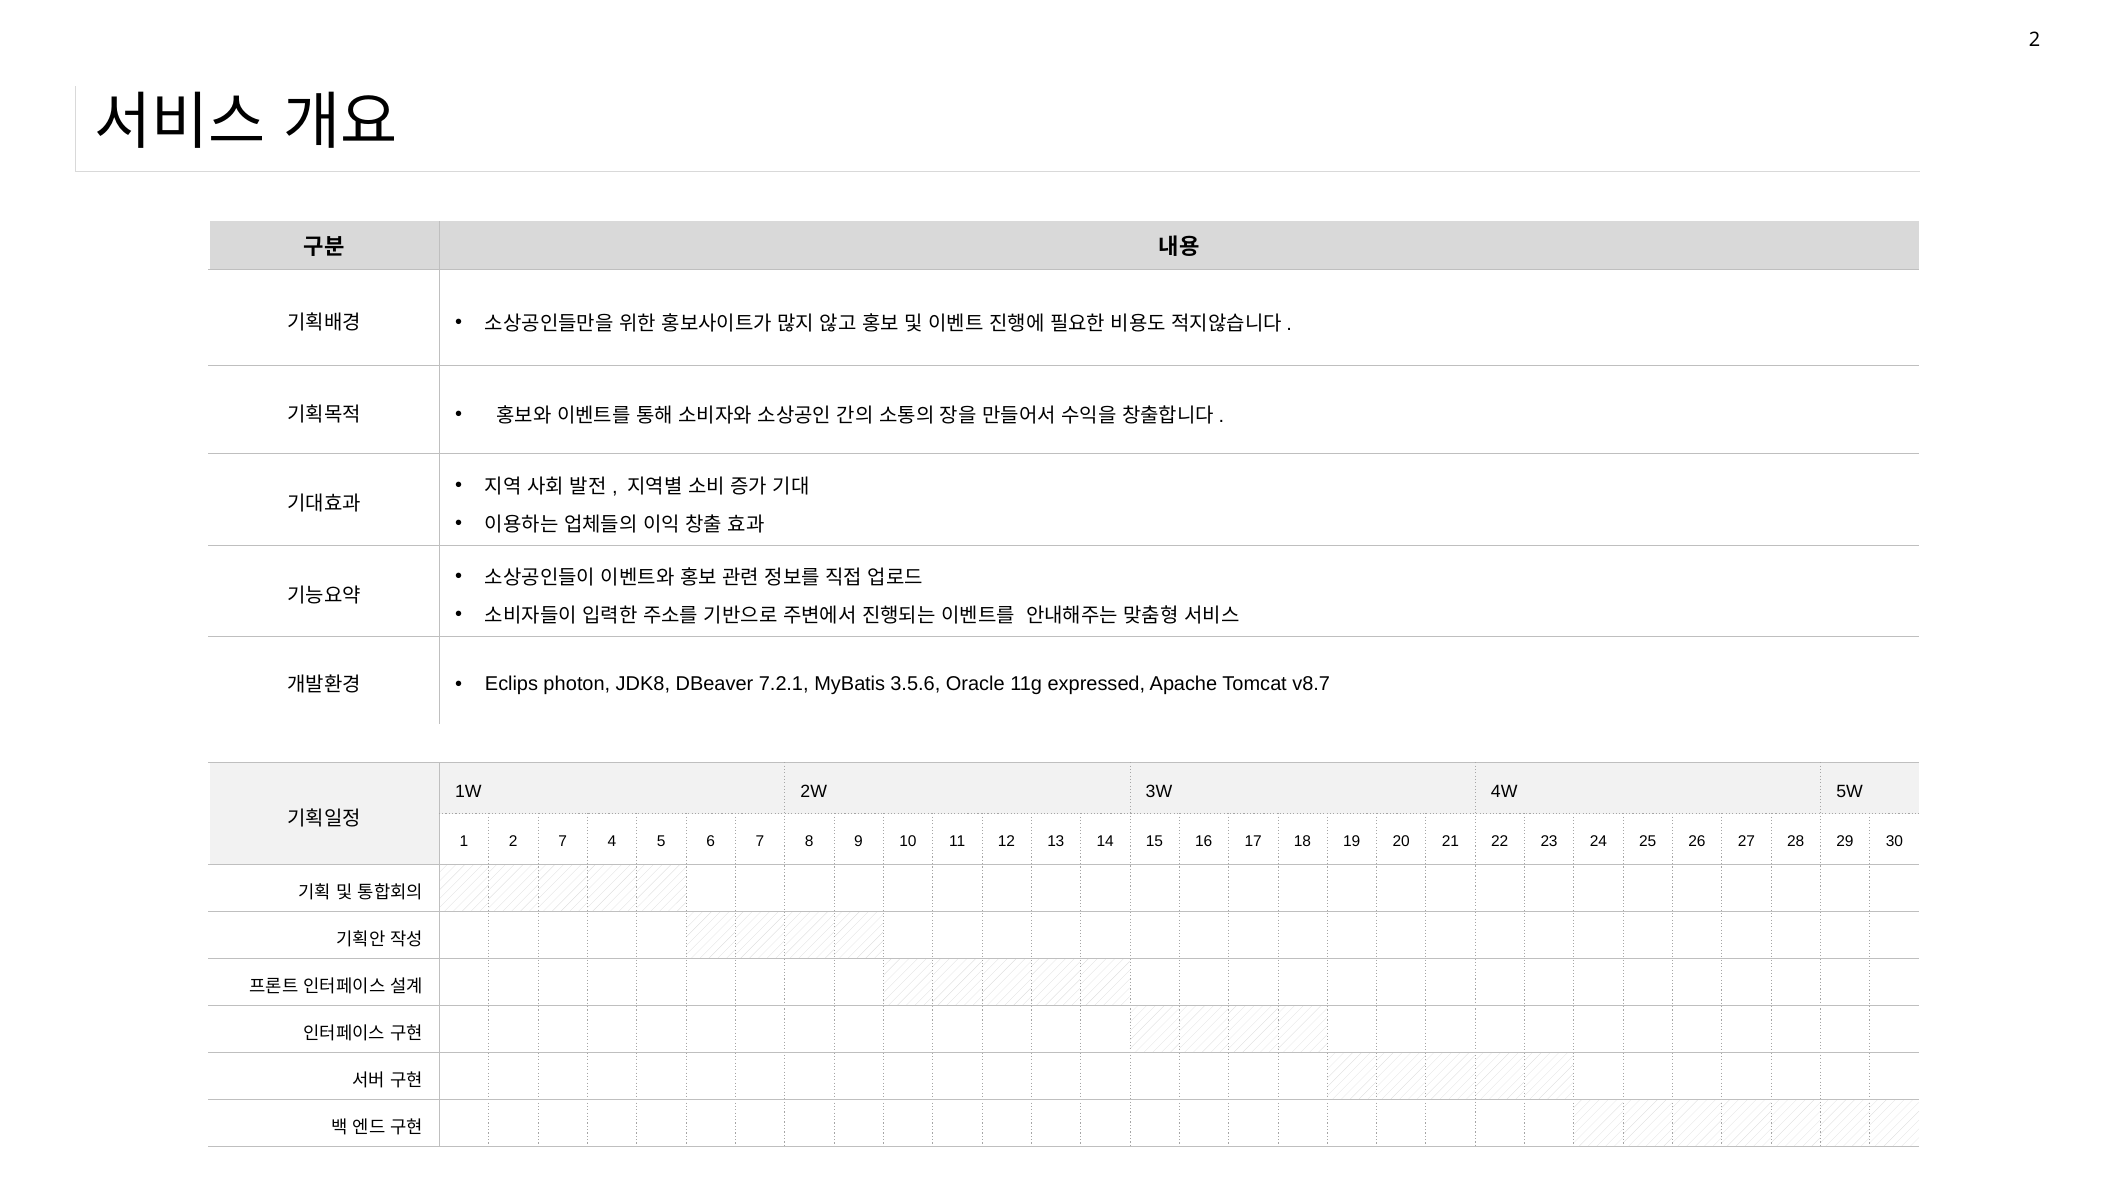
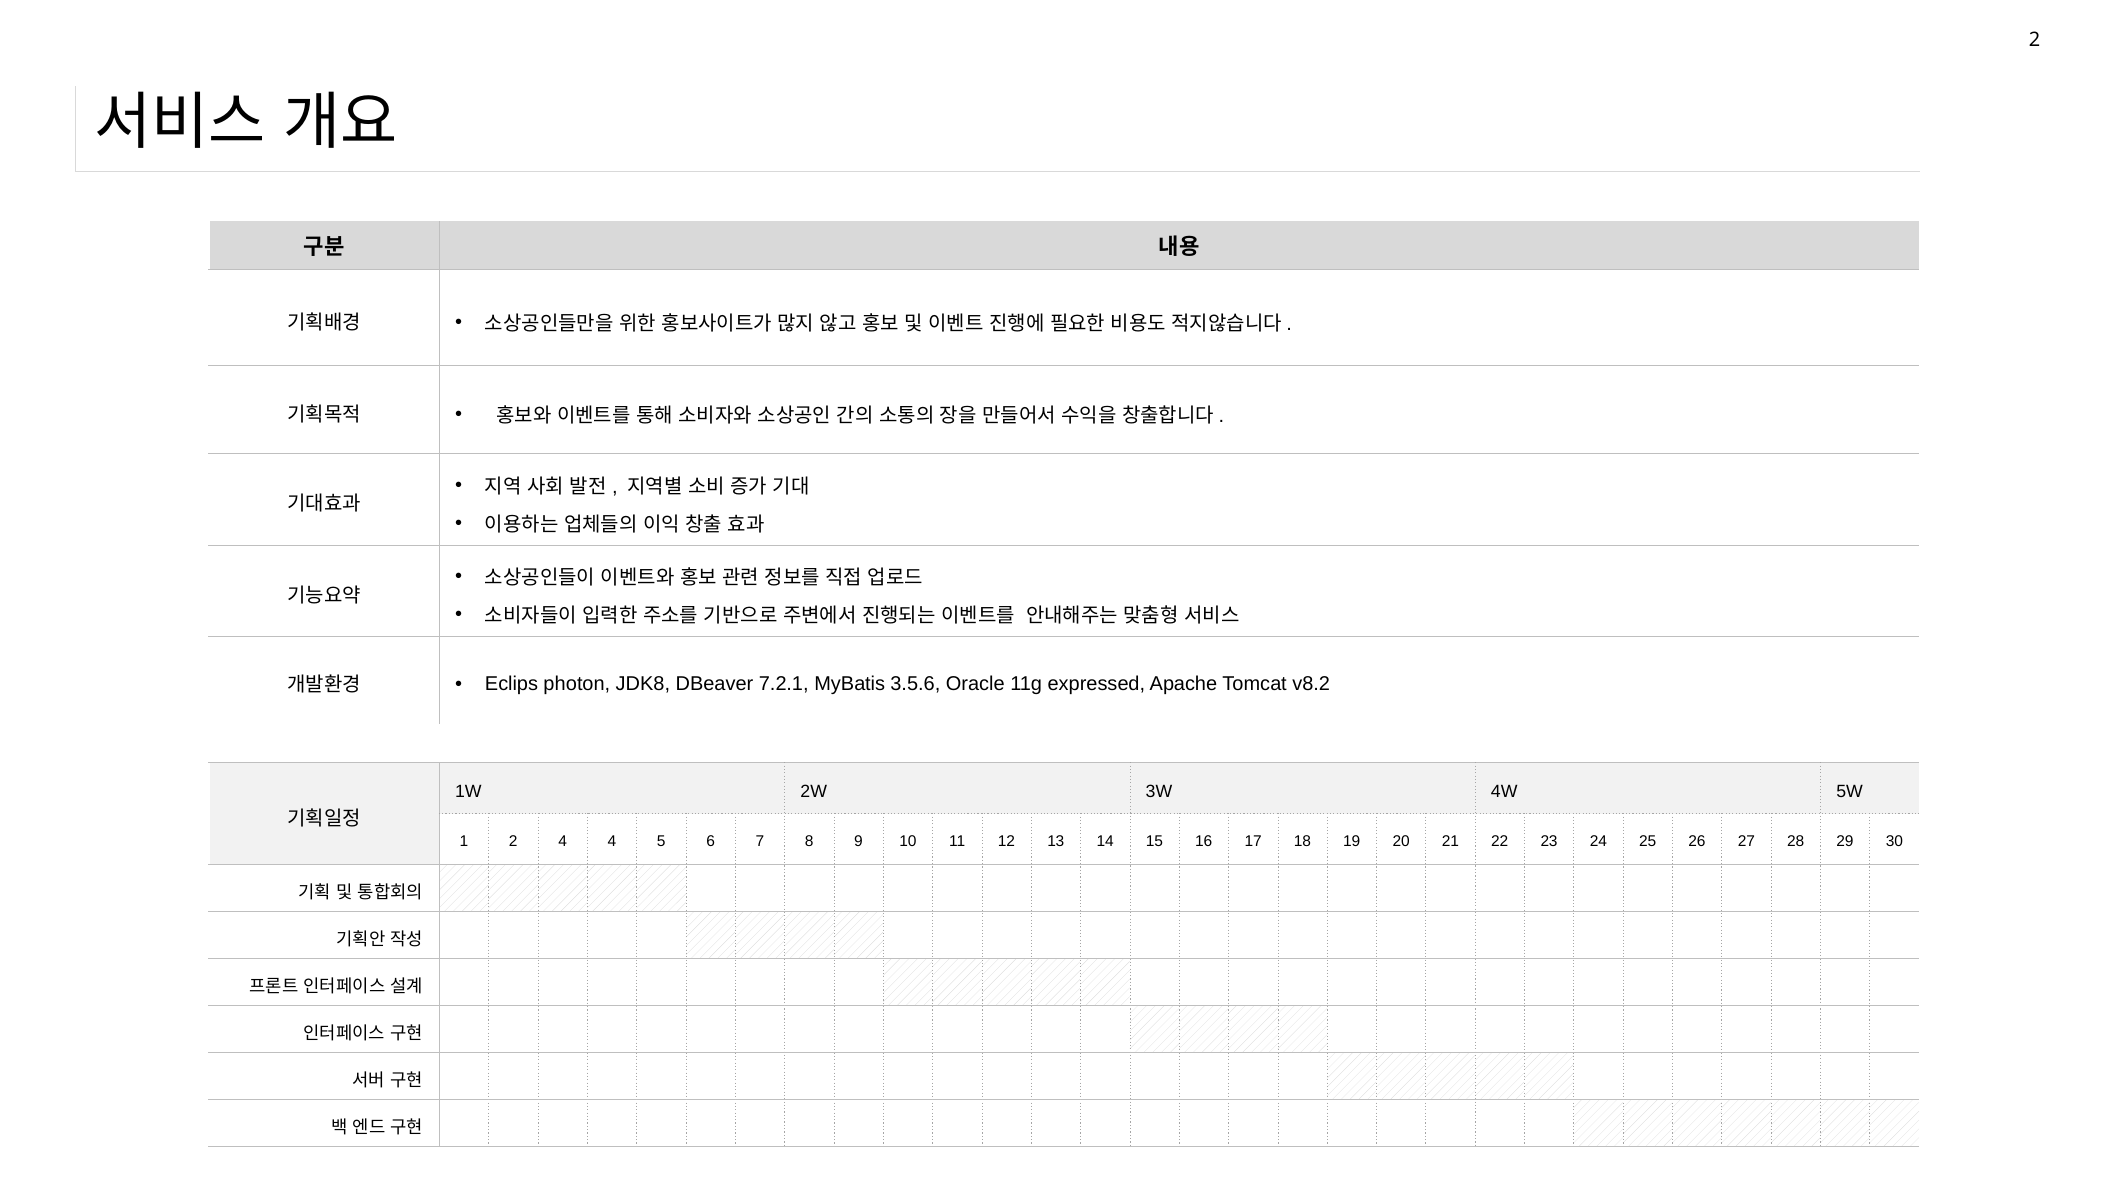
v8.7: v8.7 -> v8.2
2 7: 7 -> 4
